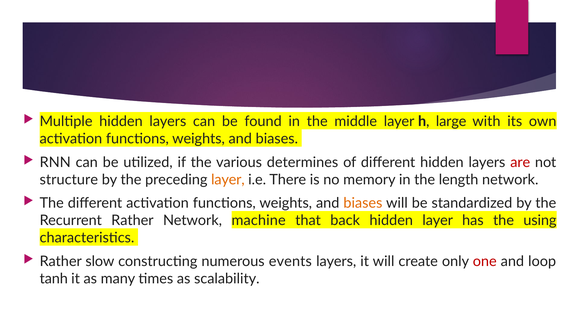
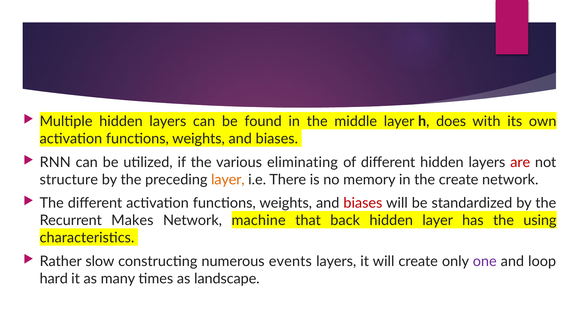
large: large -> does
determines: determines -> eliminating
the length: length -> create
biases at (363, 203) colour: orange -> red
Recurrent Rather: Rather -> Makes
one colour: red -> purple
tanh: tanh -> hard
scalability: scalability -> landscape
